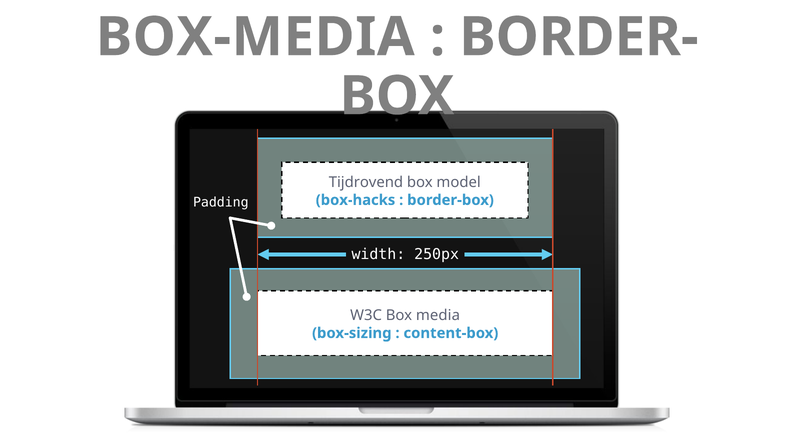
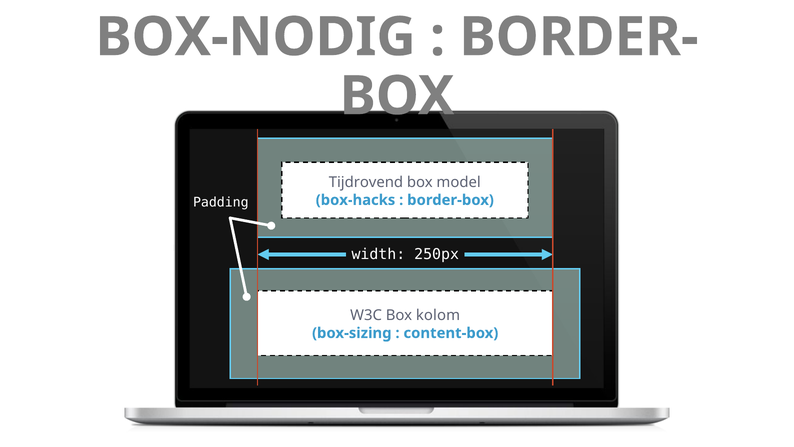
BOX-MEDIA: BOX-MEDIA -> BOX-NODIG
media: media -> kolom
